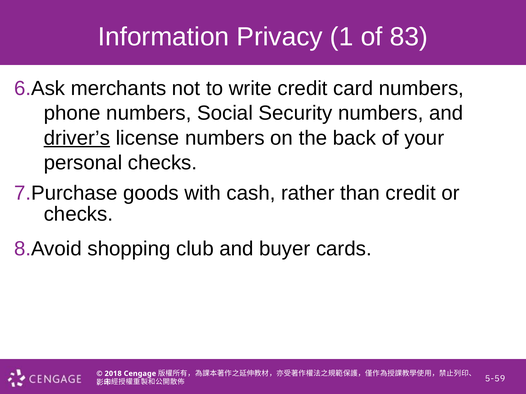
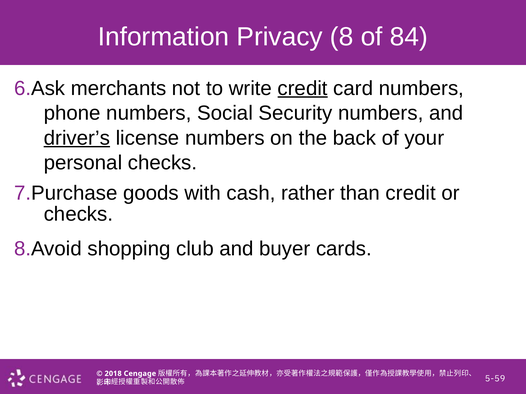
1: 1 -> 8
83: 83 -> 84
credit at (303, 88) underline: none -> present
